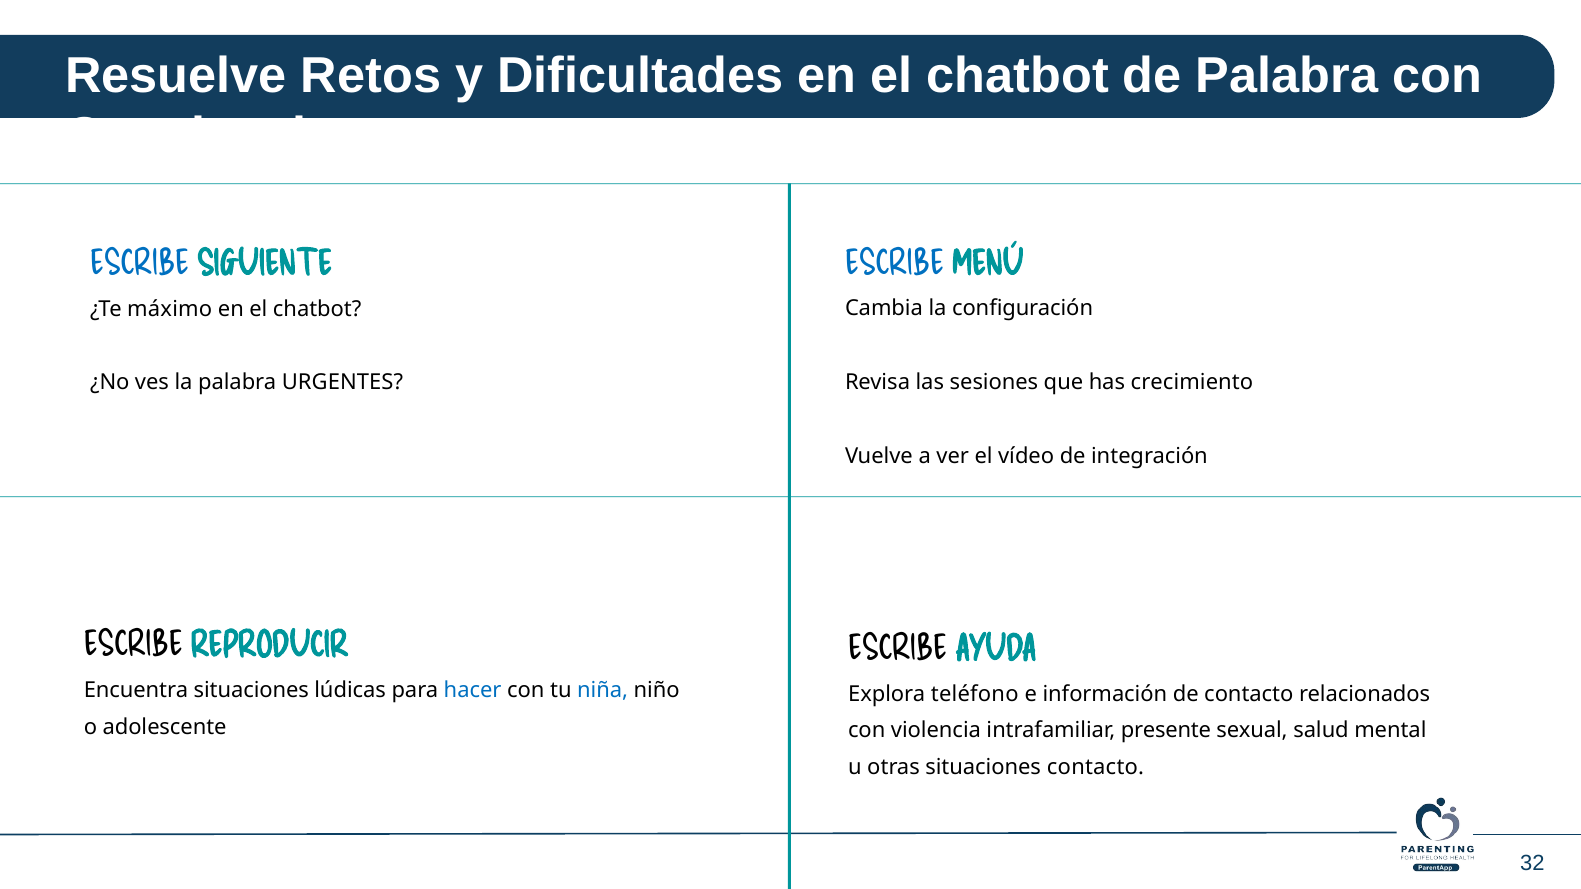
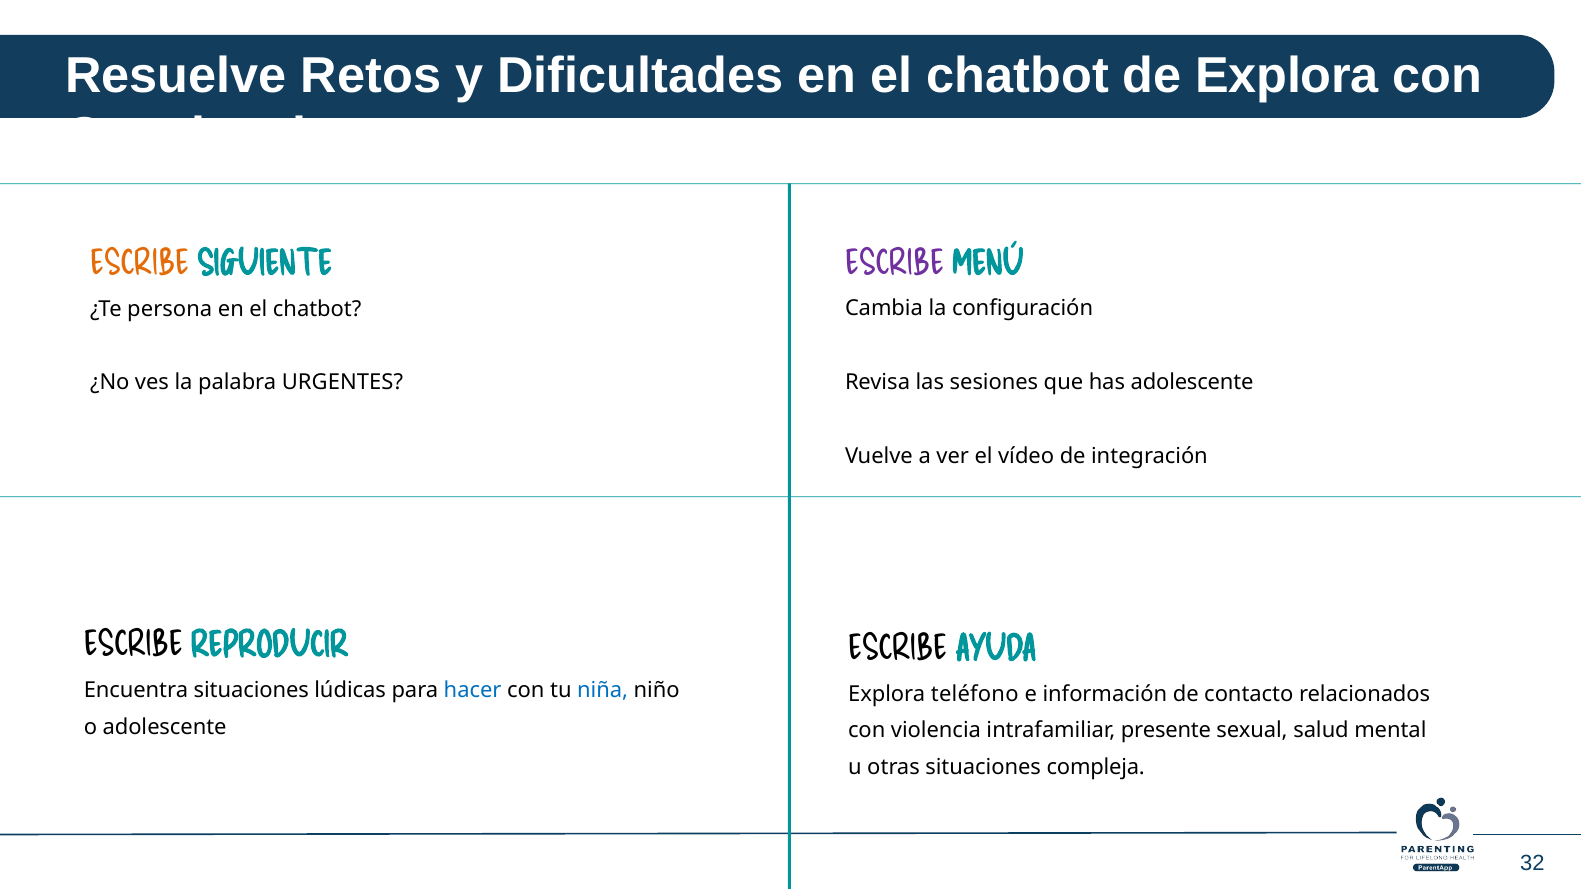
de Palabra: Palabra -> Explora
ESCRIBE at (140, 264) colour: blue -> orange
ESCRIBE at (895, 264) colour: blue -> purple
máximo: máximo -> persona
has crecimiento: crecimiento -> adolescente
situaciones contacto: contacto -> compleja
